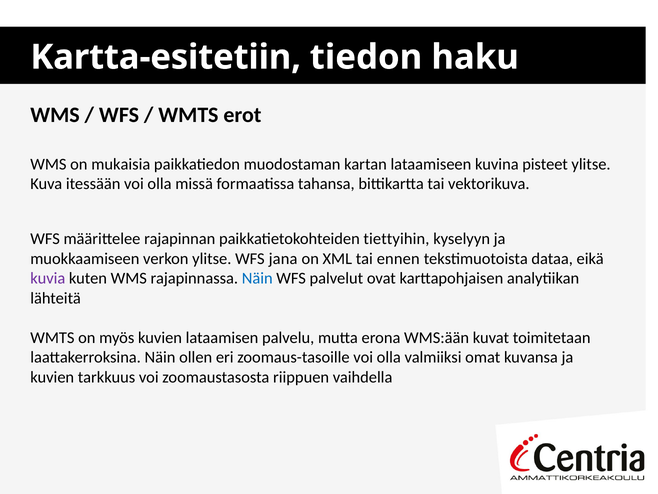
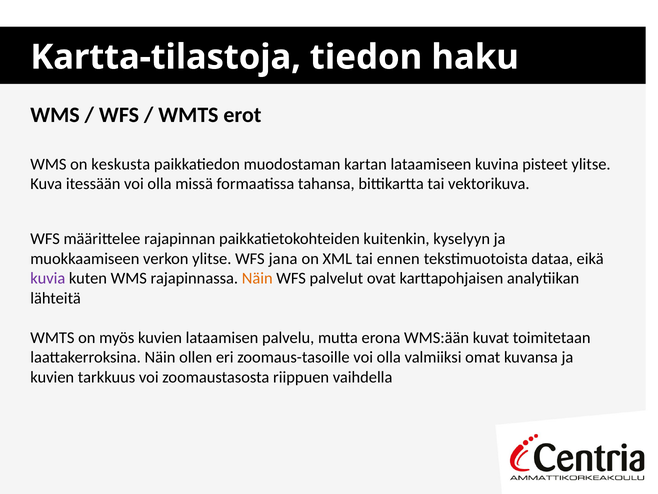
Kartta-esitetiin: Kartta-esitetiin -> Kartta-tilastoja
mukaisia: mukaisia -> keskusta
tiettyihin: tiettyihin -> kuitenkin
Näin at (257, 278) colour: blue -> orange
